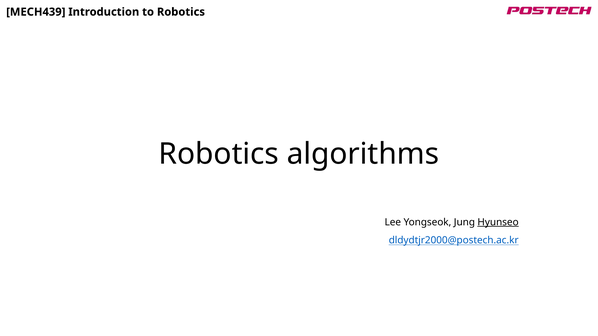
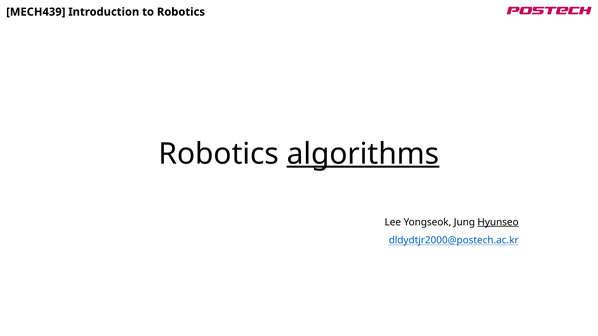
algorithms underline: none -> present
